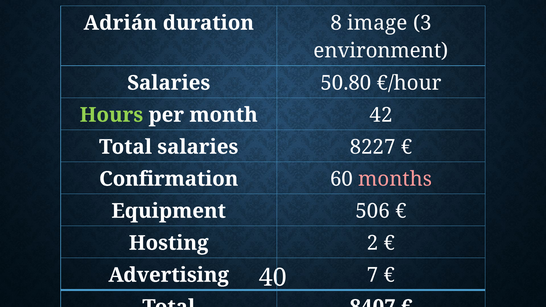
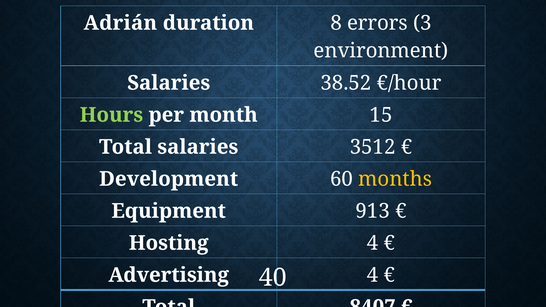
image: image -> errors
50.80: 50.80 -> 38.52
42: 42 -> 15
8227: 8227 -> 3512
Confirmation: Confirmation -> Development
months colour: pink -> yellow
506: 506 -> 913
Hosting 2: 2 -> 4
Advertising 7: 7 -> 4
